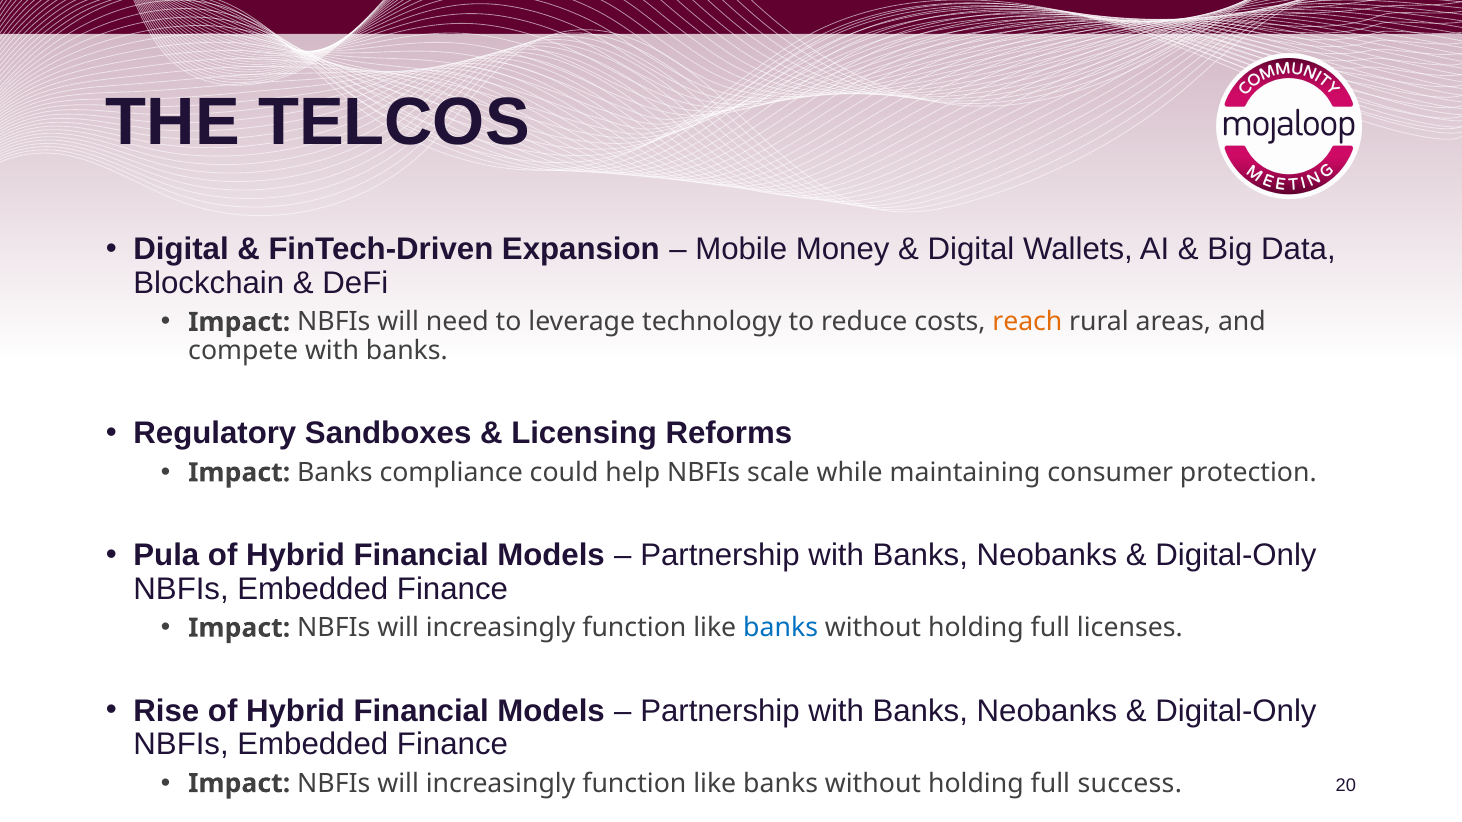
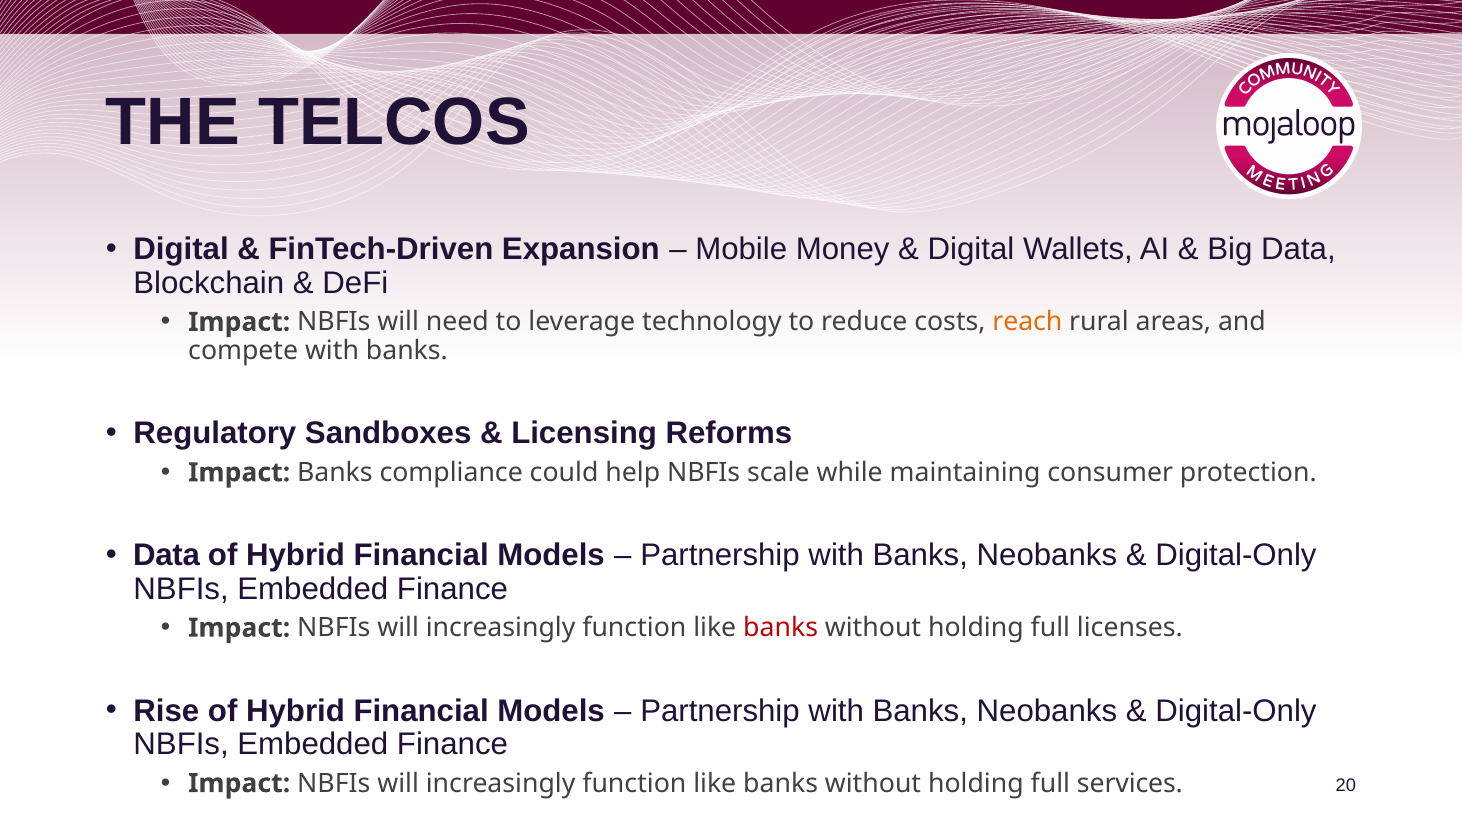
Pula at (166, 556): Pula -> Data
banks at (781, 628) colour: blue -> red
success: success -> services
